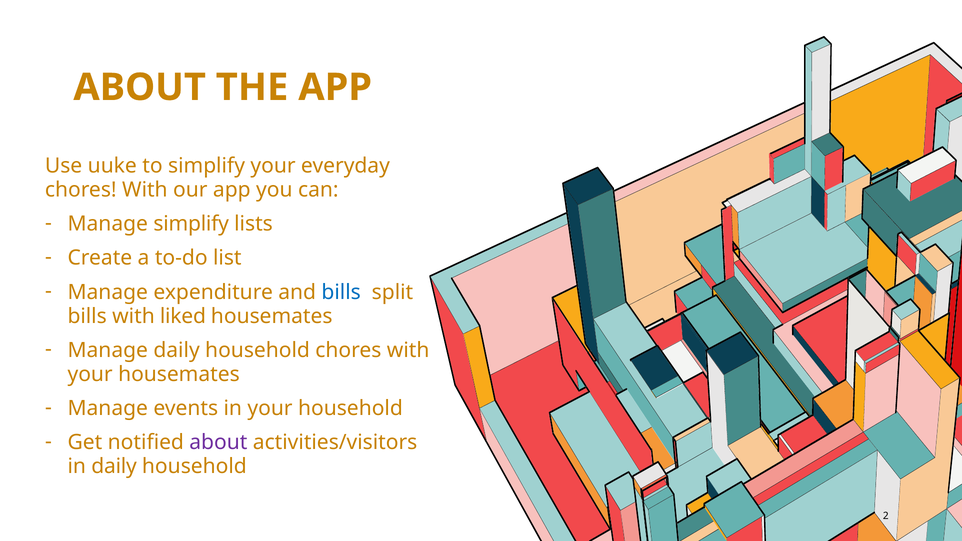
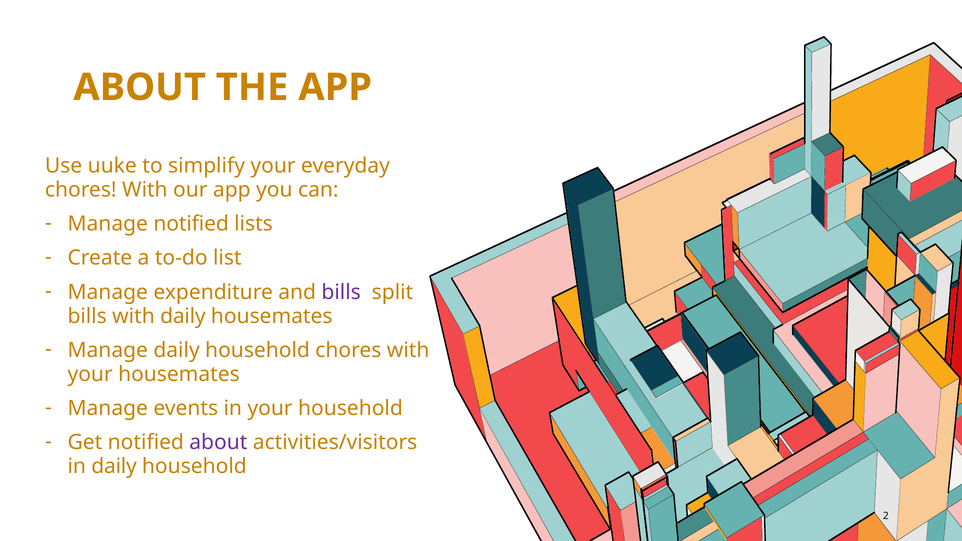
Manage simplify: simplify -> notified
bills at (341, 292) colour: blue -> purple
with liked: liked -> daily
